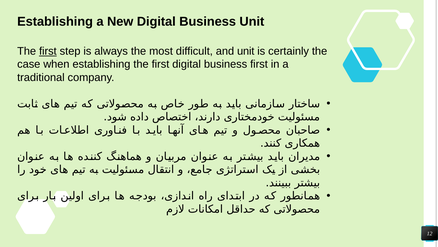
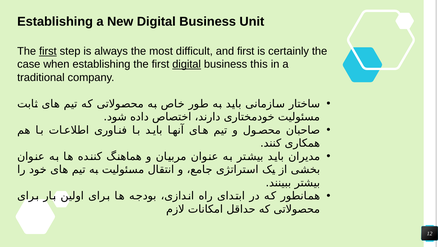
and unit: unit -> first
digital at (187, 64) underline: none -> present
business first: first -> this
